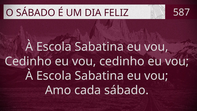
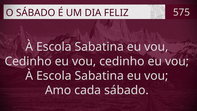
587: 587 -> 575
